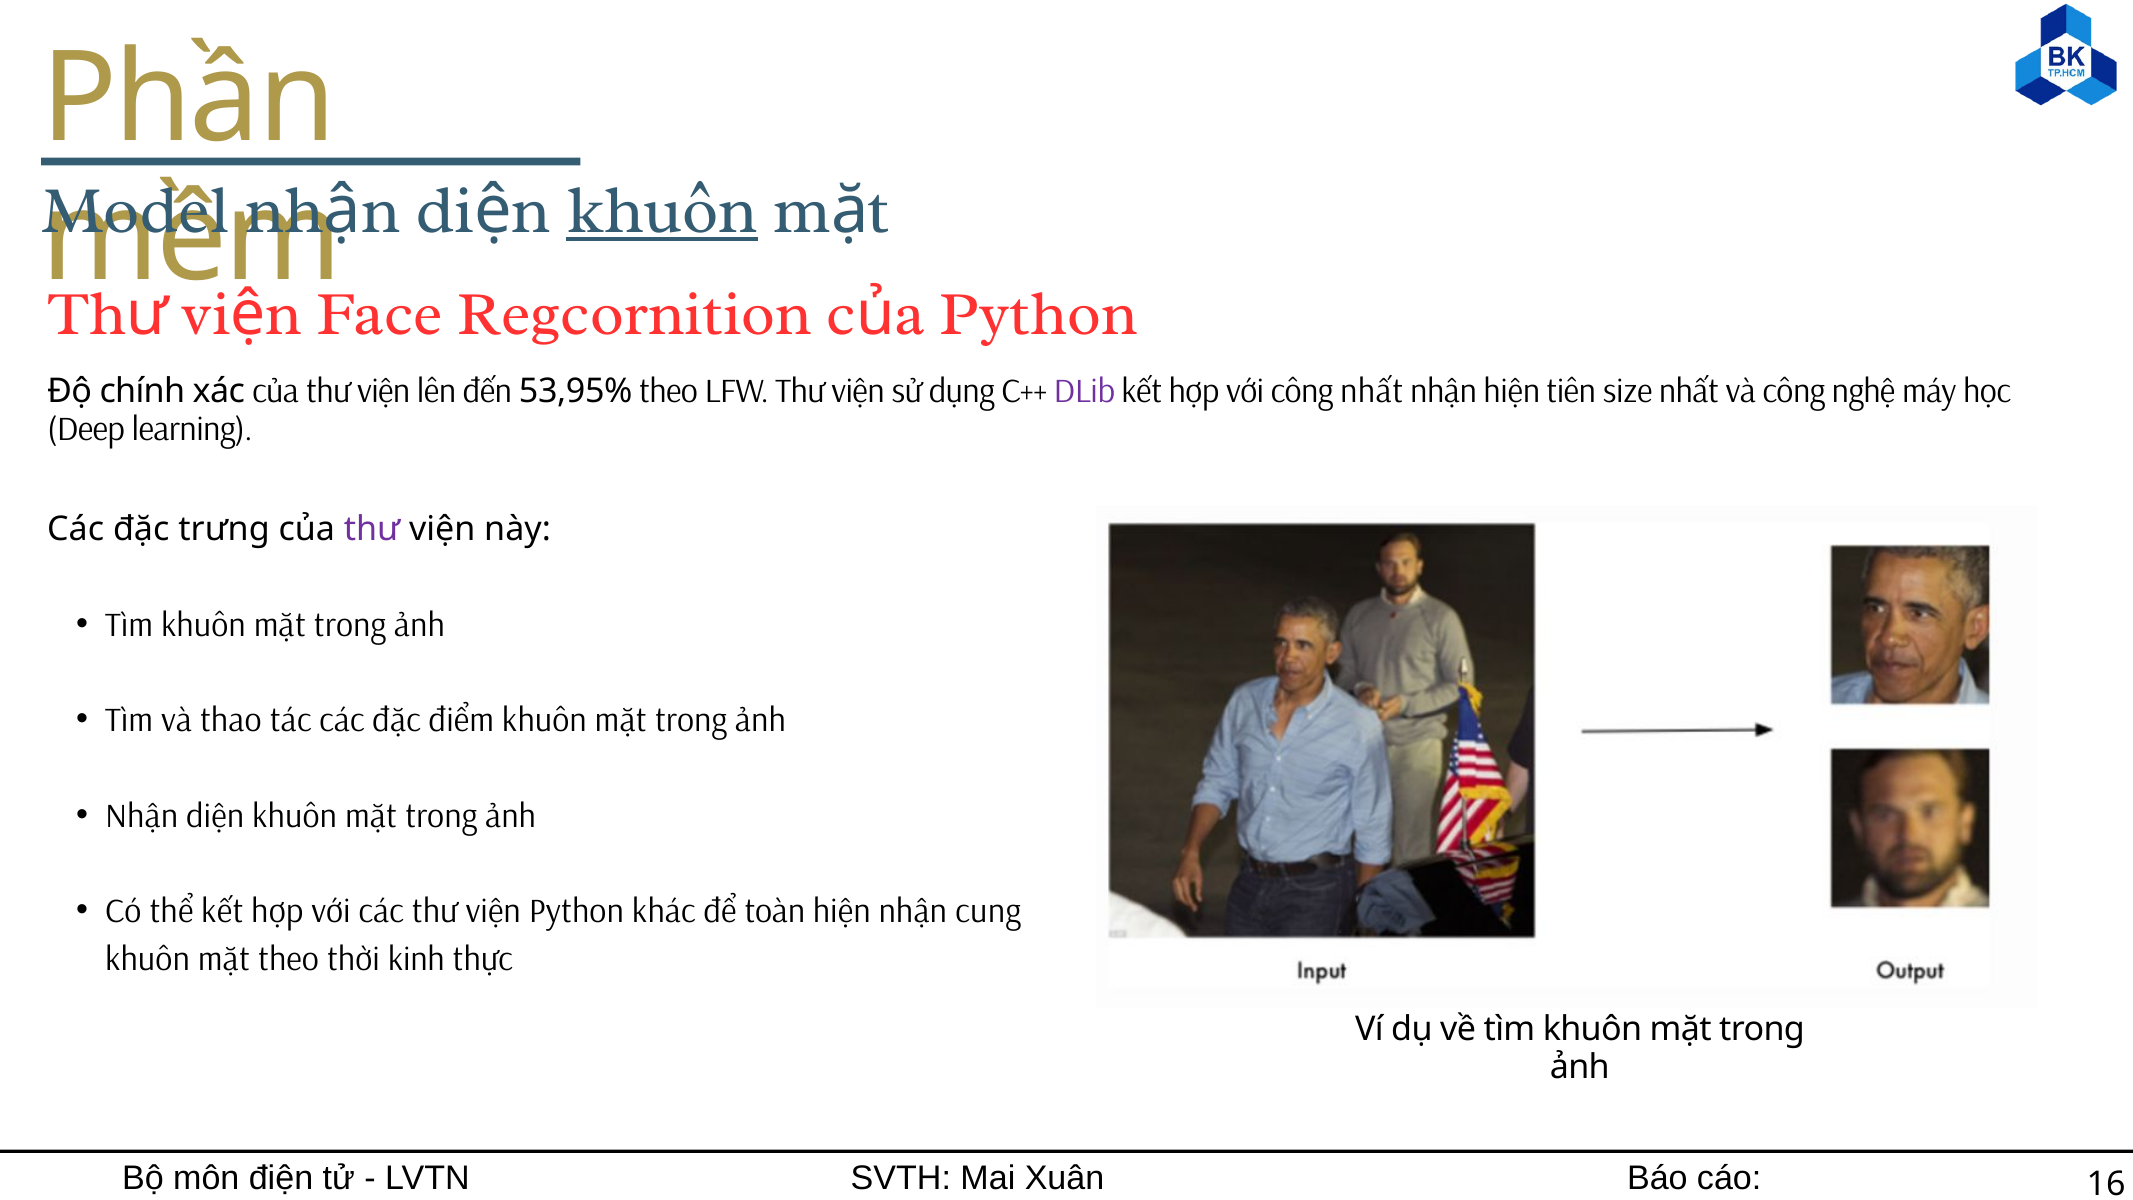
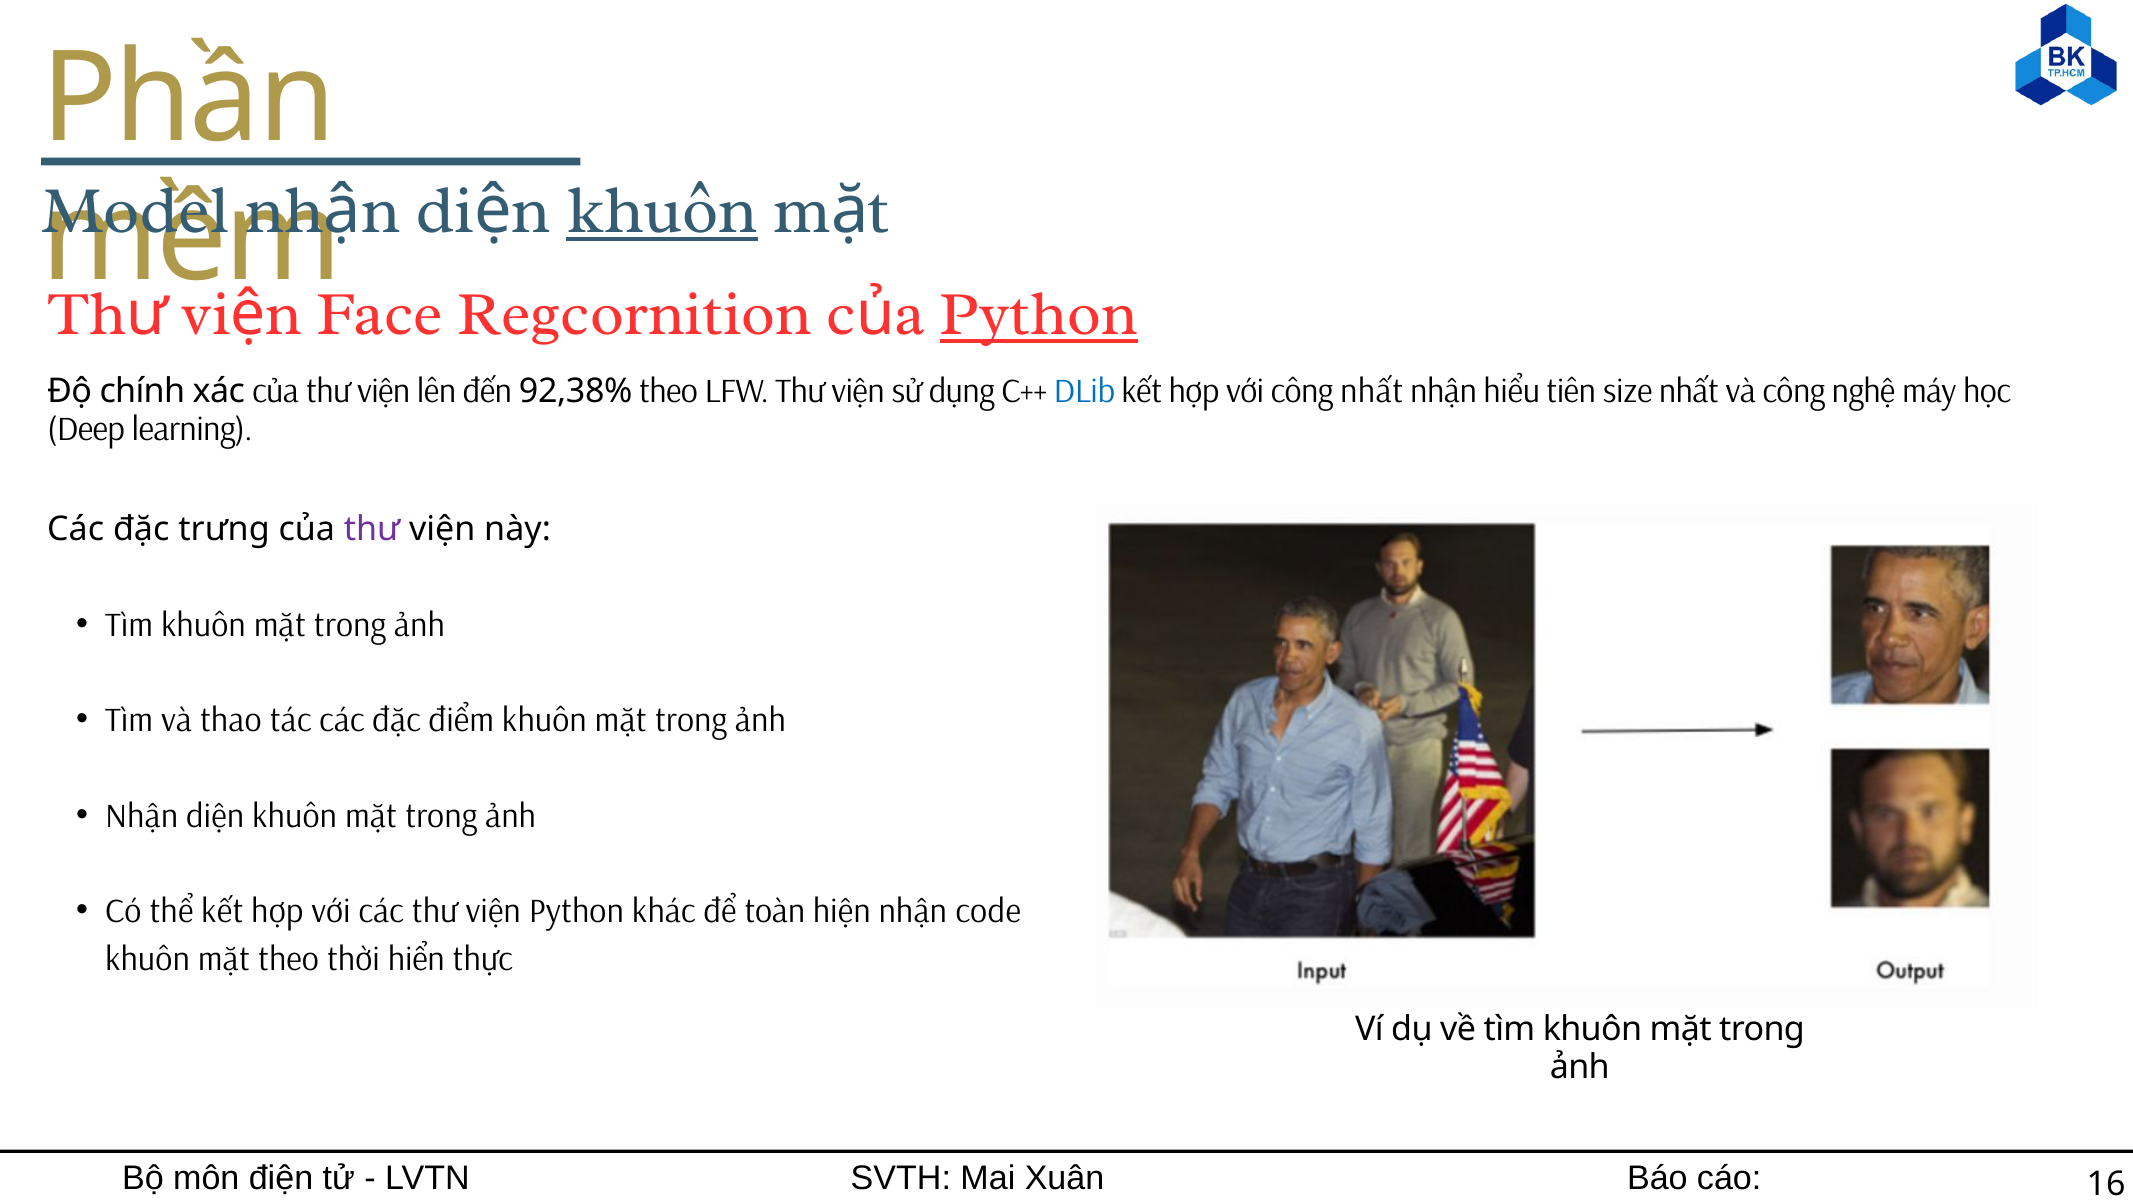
Python at (1039, 314) underline: none -> present
53,95%: 53,95% -> 92,38%
DLib colour: purple -> blue
nhận hiện: hiện -> hiểu
cung: cung -> code
kinh: kinh -> hiển
